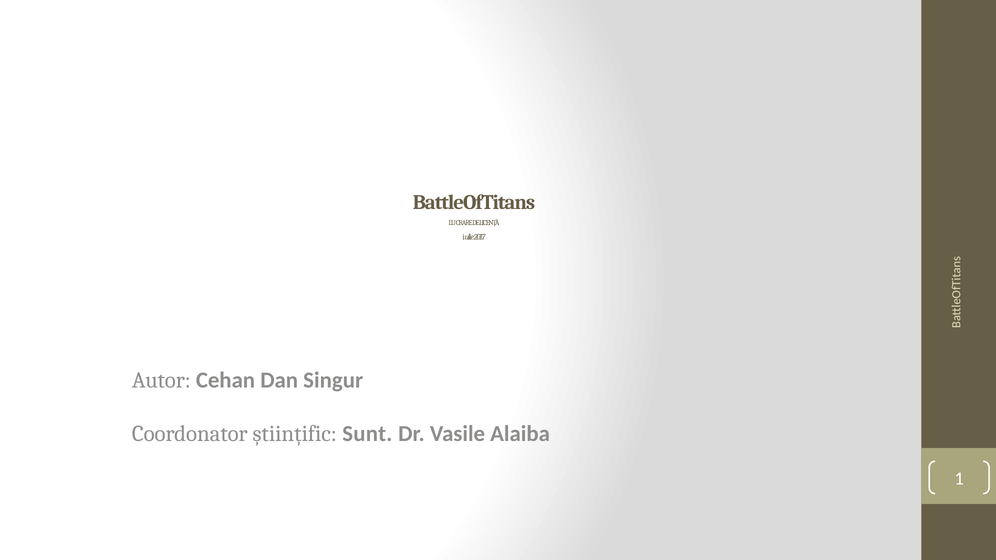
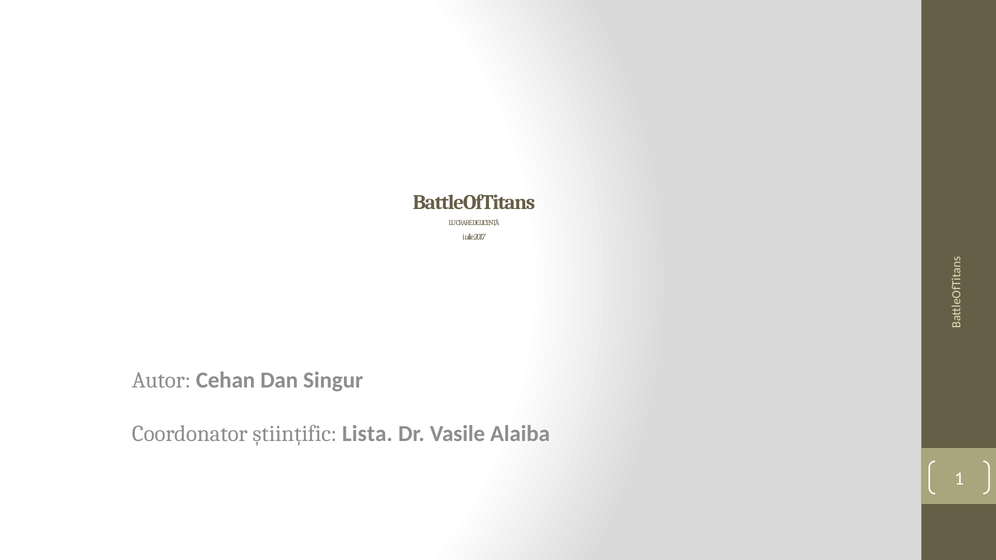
Sunt: Sunt -> Lista
